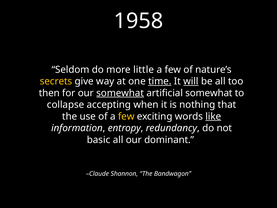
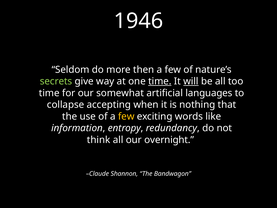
1958: 1958 -> 1946
little: little -> then
secrets colour: yellow -> light green
then at (49, 93): then -> time
somewhat at (120, 93) underline: present -> none
artificial somewhat: somewhat -> languages
like underline: present -> none
basic: basic -> think
dominant: dominant -> overnight
